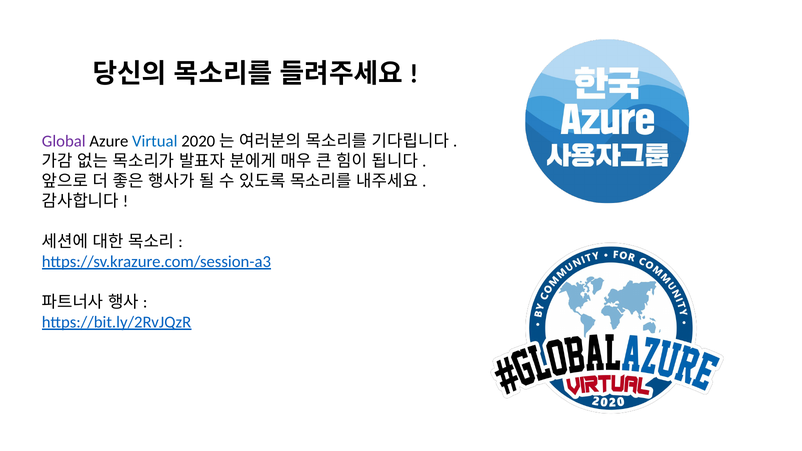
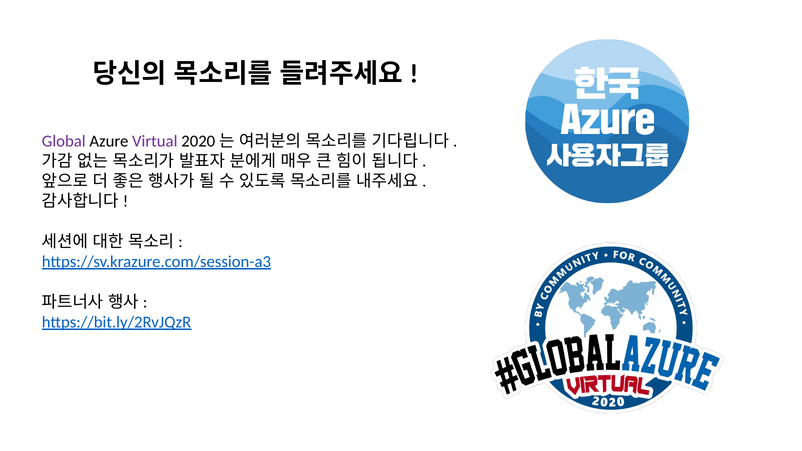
Virtual colour: blue -> purple
